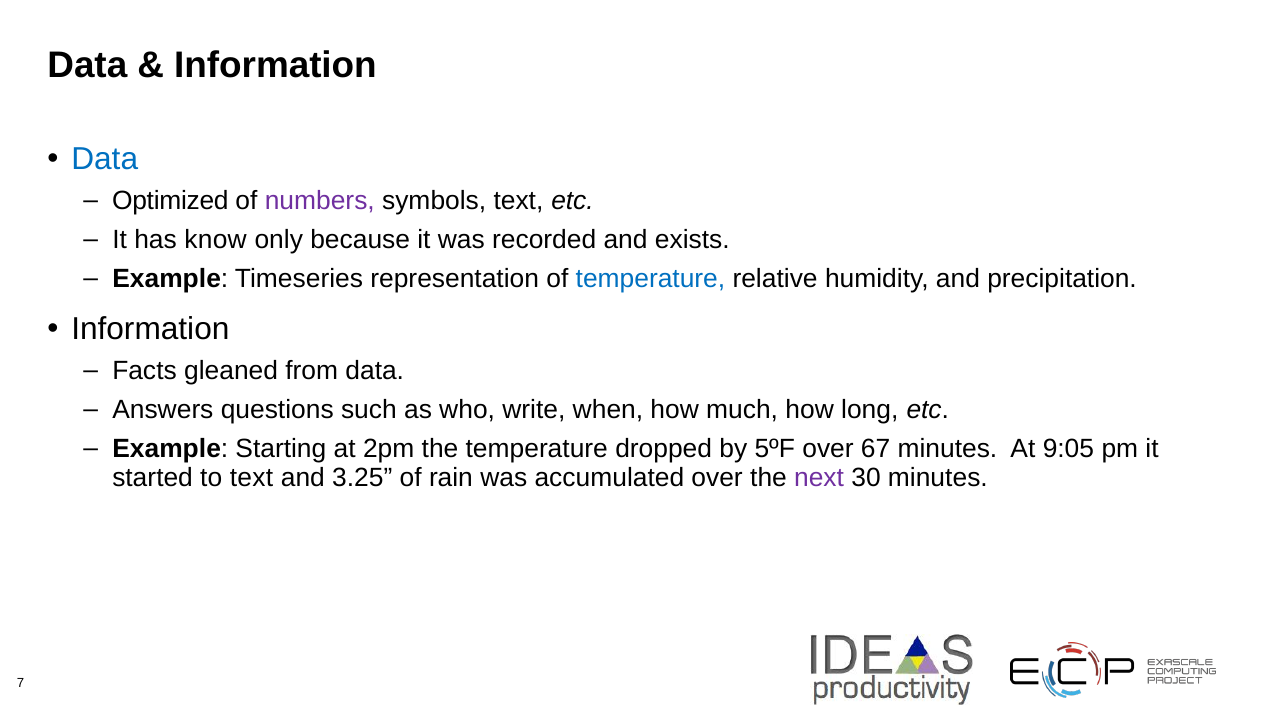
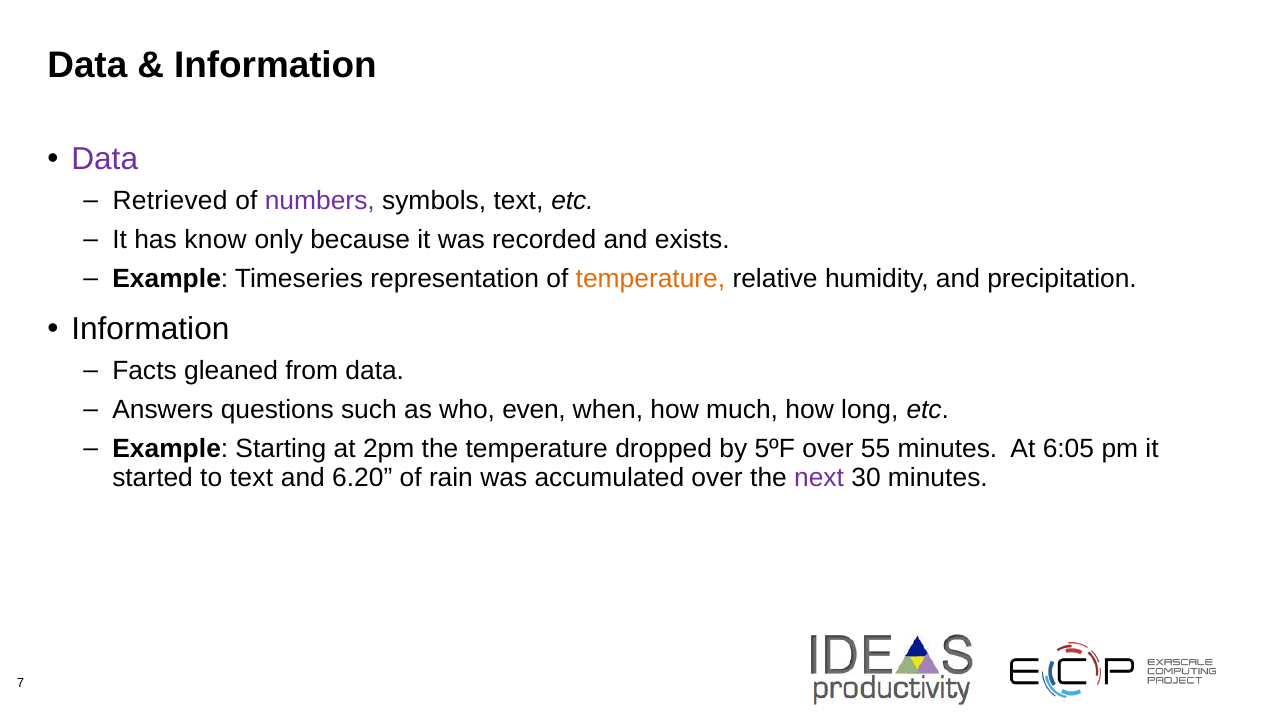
Data at (105, 159) colour: blue -> purple
Optimized: Optimized -> Retrieved
temperature at (650, 279) colour: blue -> orange
write: write -> even
67: 67 -> 55
9:05: 9:05 -> 6:05
3.25: 3.25 -> 6.20
